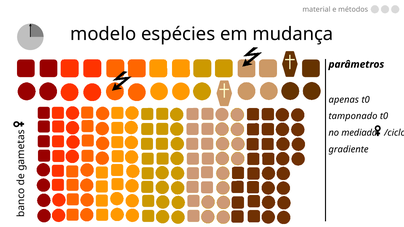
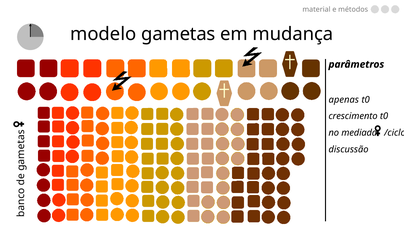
espécies: espécies -> gametas
tamponado: tamponado -> crescimento
gradiente: gradiente -> discussão
